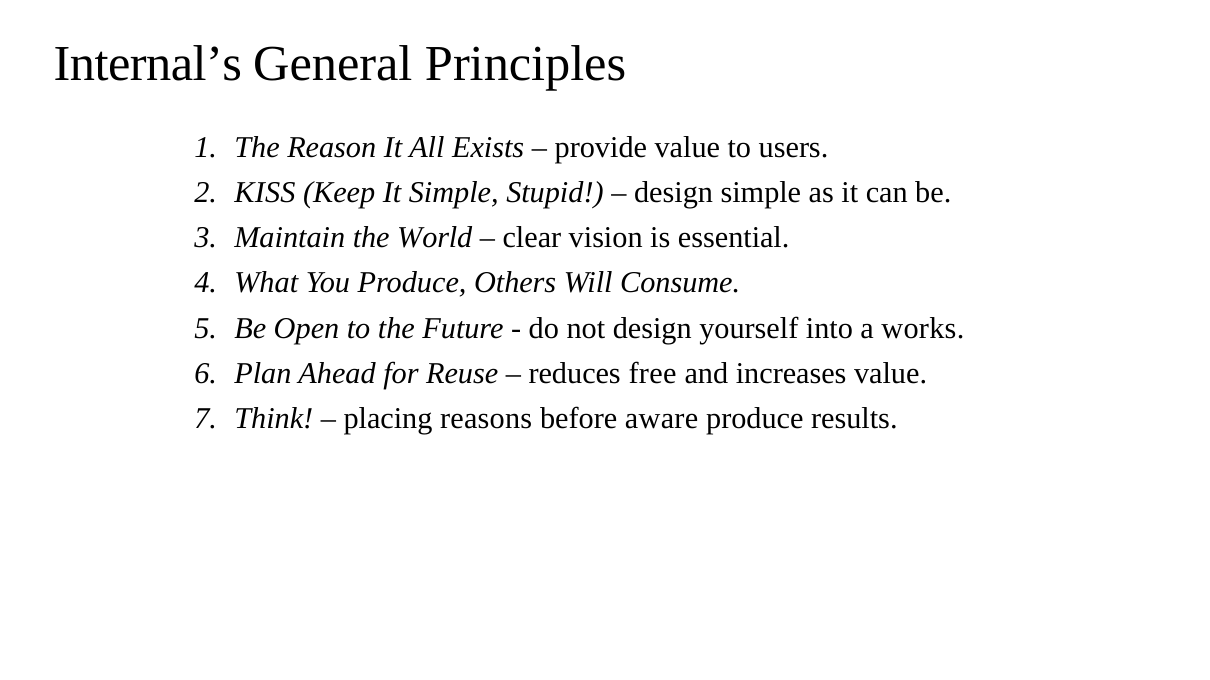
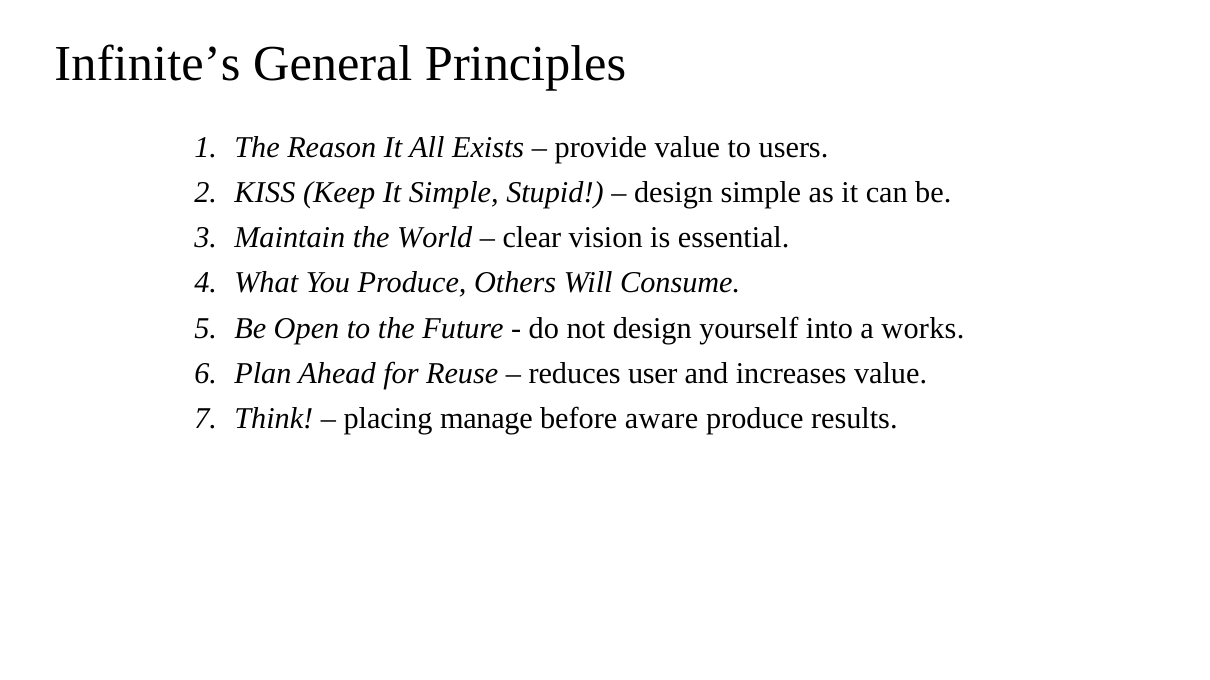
Internal’s: Internal’s -> Infinite’s
free: free -> user
reasons: reasons -> manage
